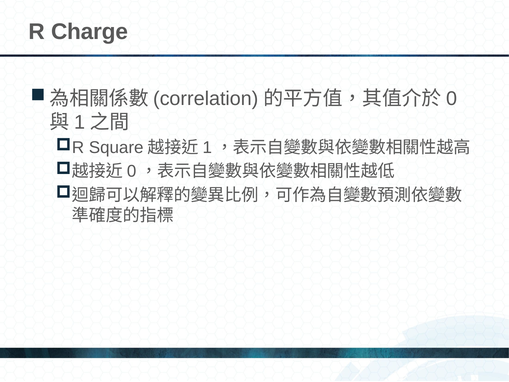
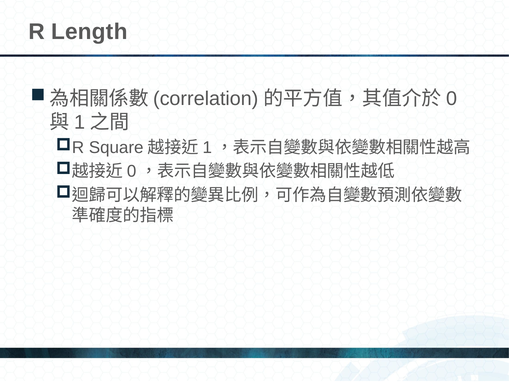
Charge: Charge -> Length
